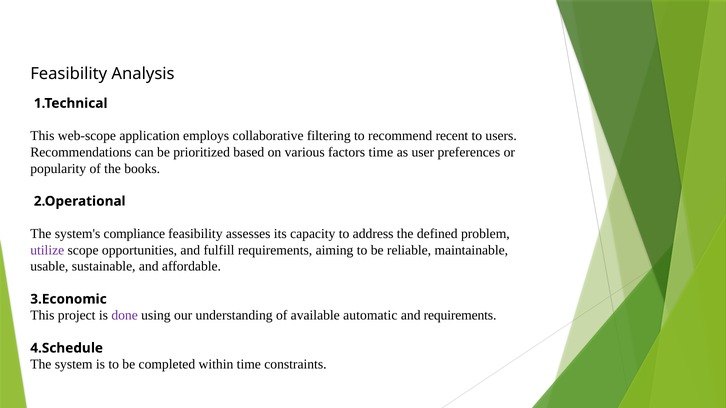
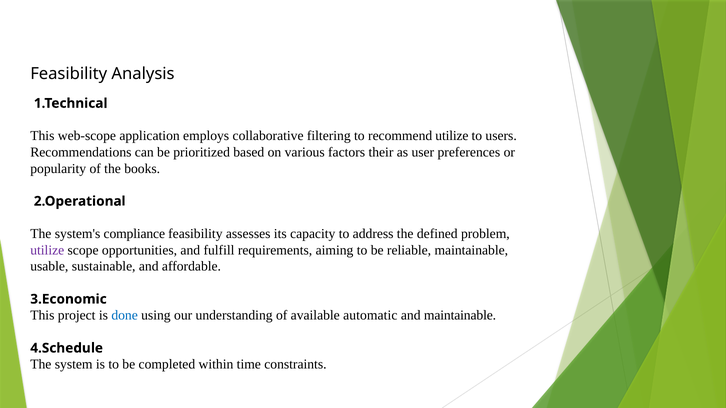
recommend recent: recent -> utilize
factors time: time -> their
done colour: purple -> blue
and requirements: requirements -> maintainable
